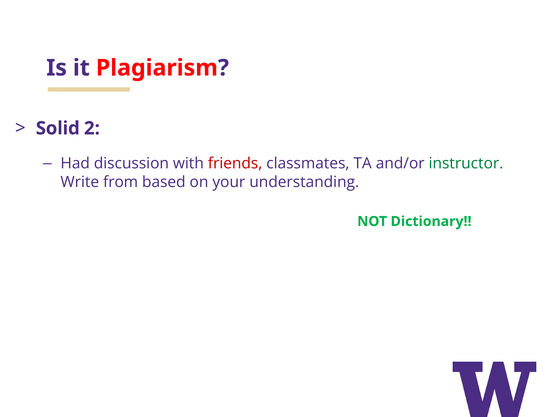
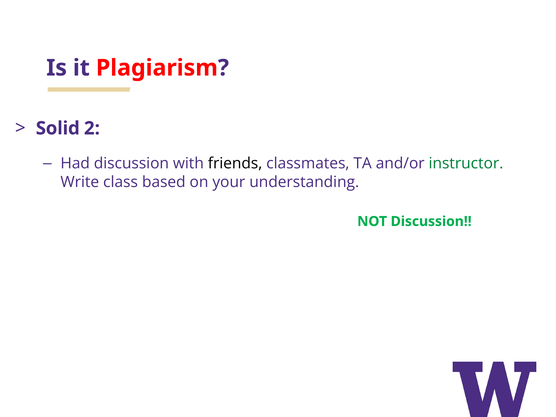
friends colour: red -> black
from: from -> class
NOT Dictionary: Dictionary -> Discussion
